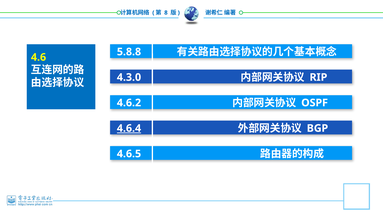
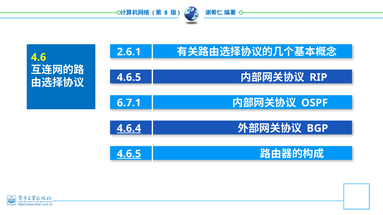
5.8.8: 5.8.8 -> 2.6.1
4.3.0 at (129, 77): 4.3.0 -> 4.6.5
4.6.2: 4.6.2 -> 6.7.1
4.6.5 at (129, 154) underline: none -> present
